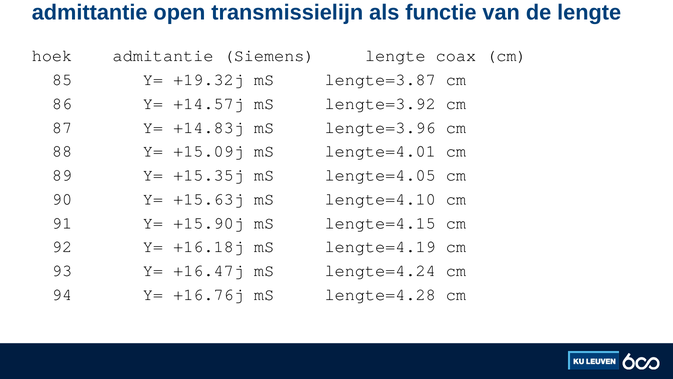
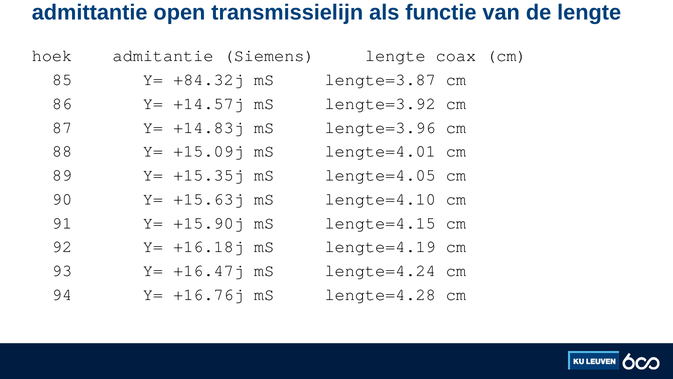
+19.32j: +19.32j -> +84.32j
